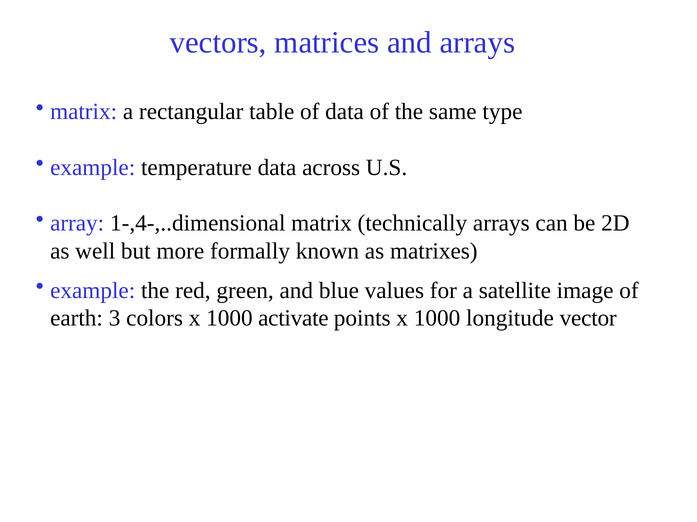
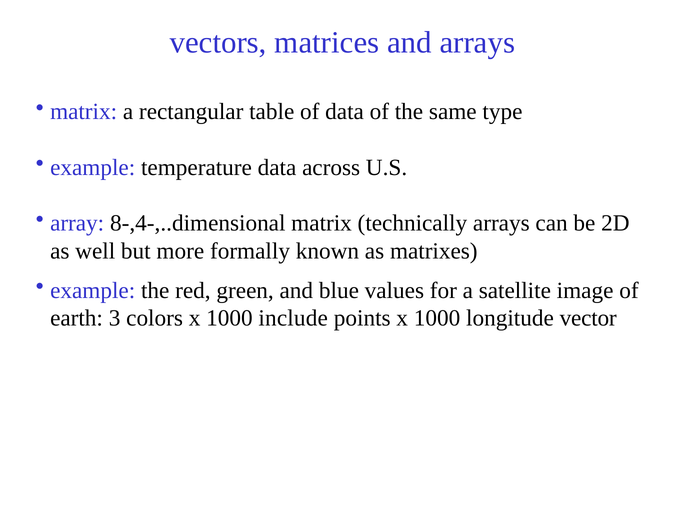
1-,4-,..dimensional: 1-,4-,..dimensional -> 8-,4-,..dimensional
activate: activate -> include
